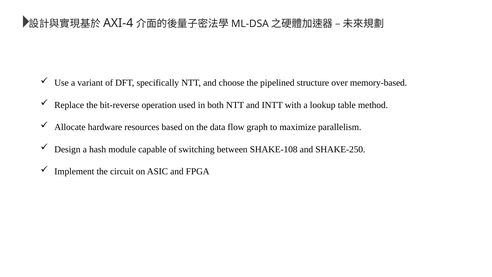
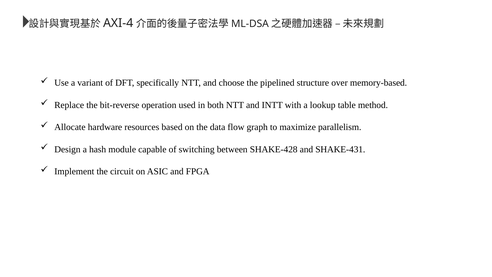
SHAKE-108: SHAKE-108 -> SHAKE-428
SHAKE-250: SHAKE-250 -> SHAKE-431
